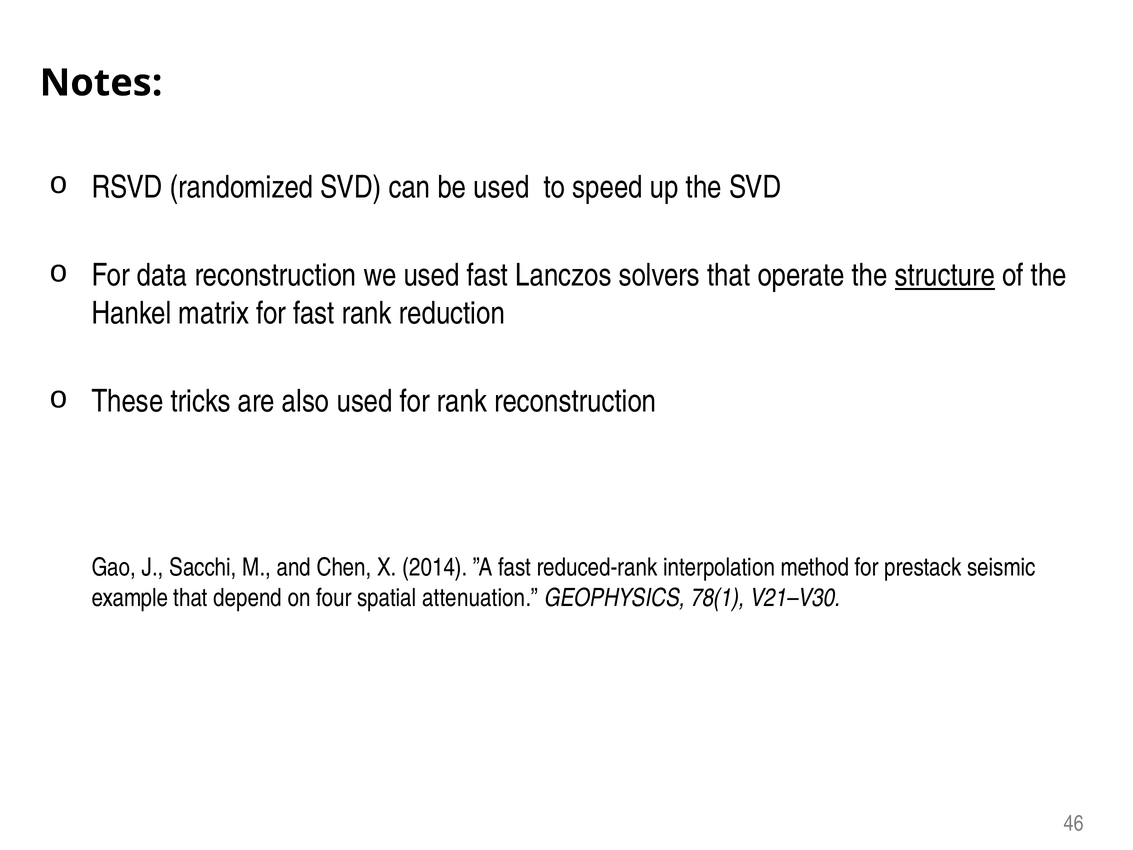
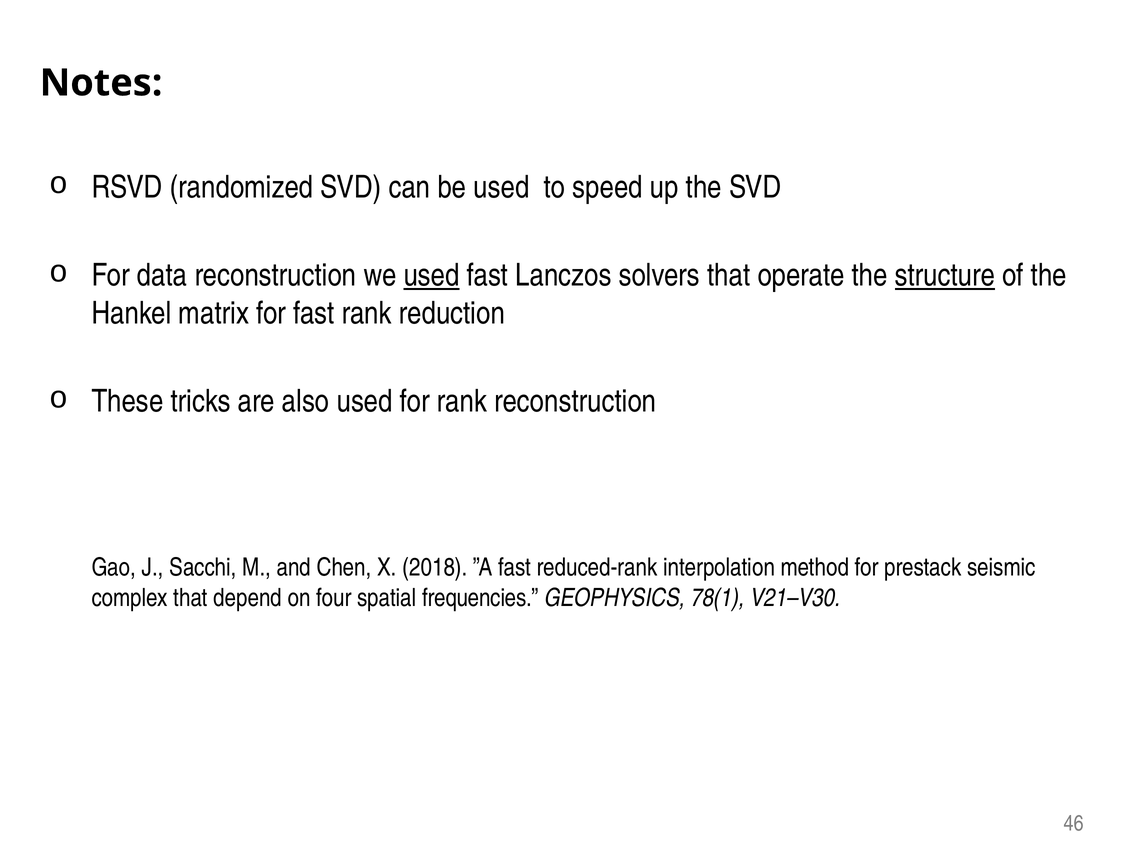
used at (432, 275) underline: none -> present
2014: 2014 -> 2018
example: example -> complex
attenuation: attenuation -> frequencies
